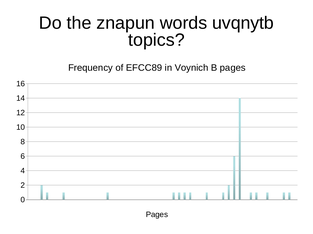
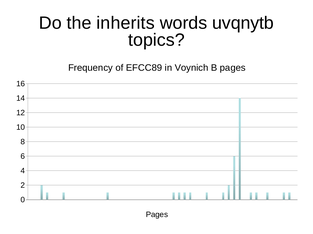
znapun: znapun -> inherits
